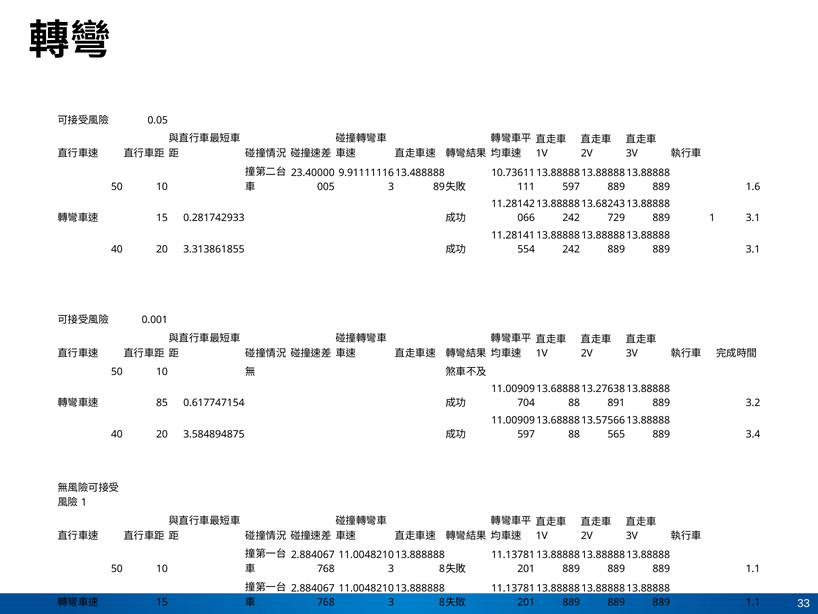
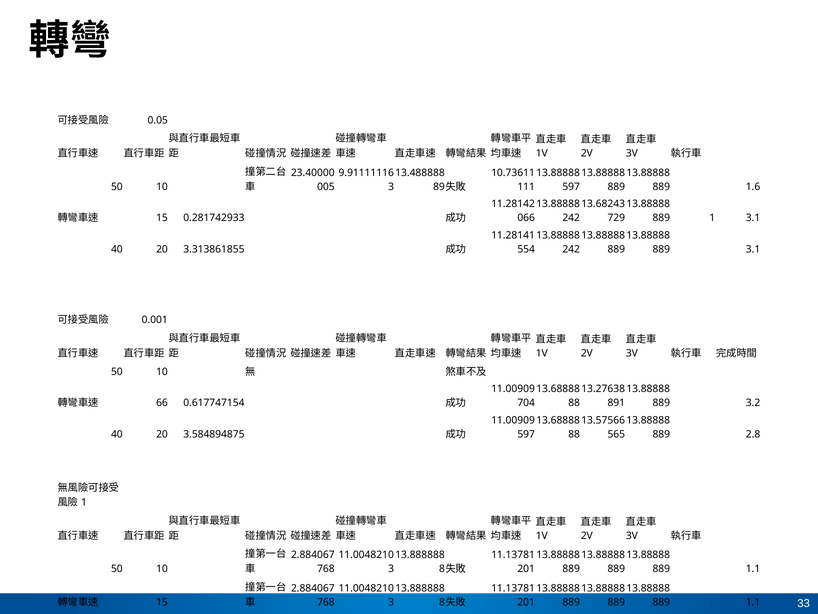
85: 85 -> 66
3.4: 3.4 -> 2.8
